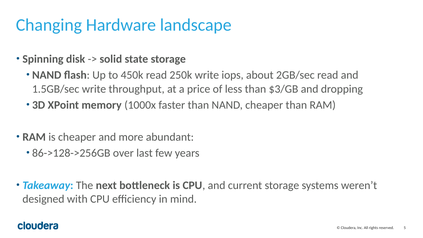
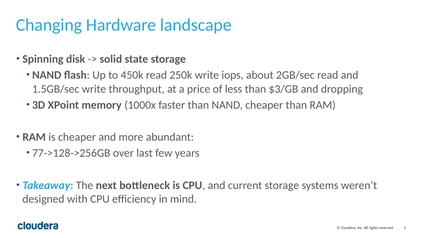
86->128->256GB: 86->128->256GB -> 77->128->256GB
